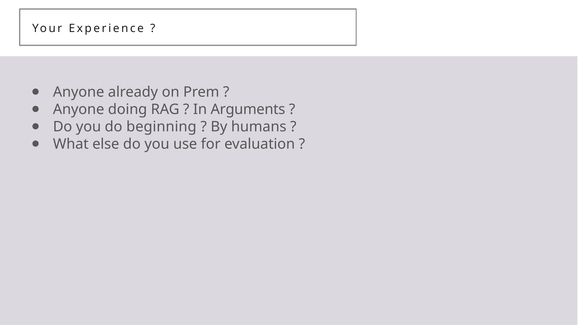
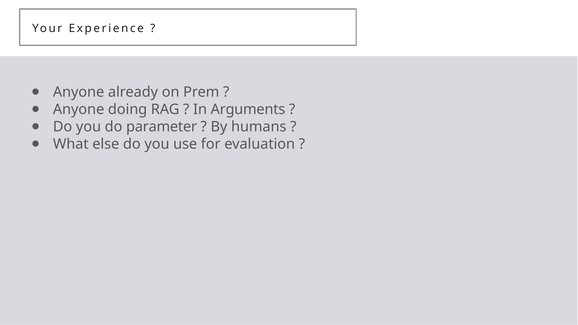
beginning: beginning -> parameter
